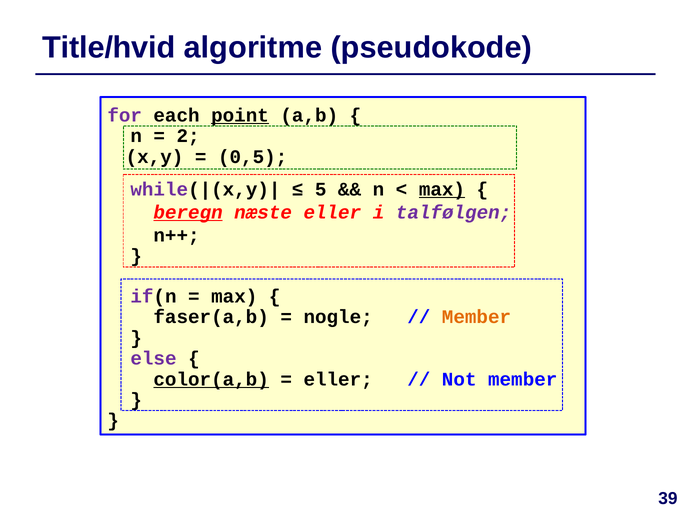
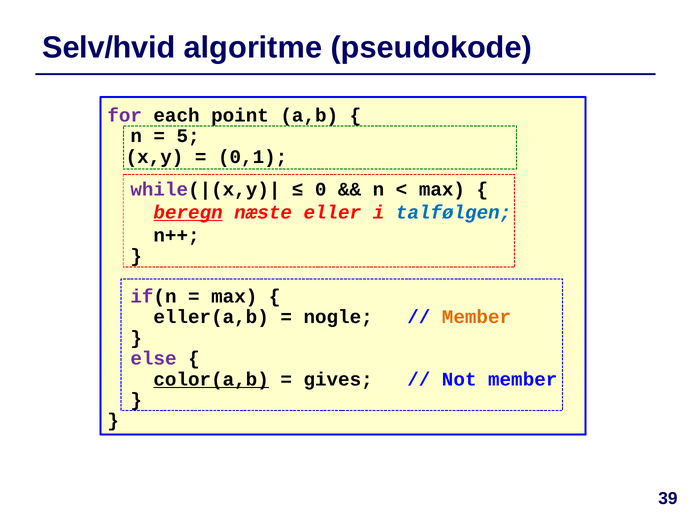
Title/hvid: Title/hvid -> Selv/hvid
point underline: present -> none
2: 2 -> 5
0,5: 0,5 -> 0,1
5: 5 -> 0
max at (442, 189) underline: present -> none
talfølgen colour: purple -> blue
faser(a,b: faser(a,b -> eller(a,b
eller at (338, 379): eller -> gives
